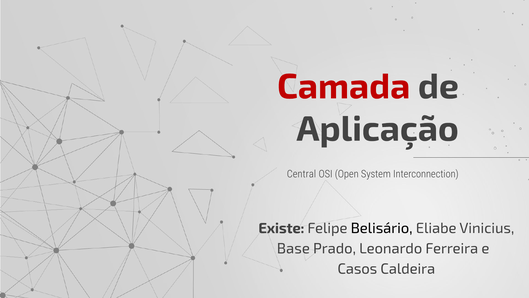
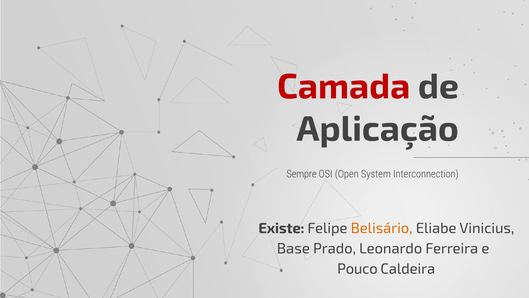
Central: Central -> Sempre
Belisário colour: black -> orange
Casos: Casos -> Pouco
